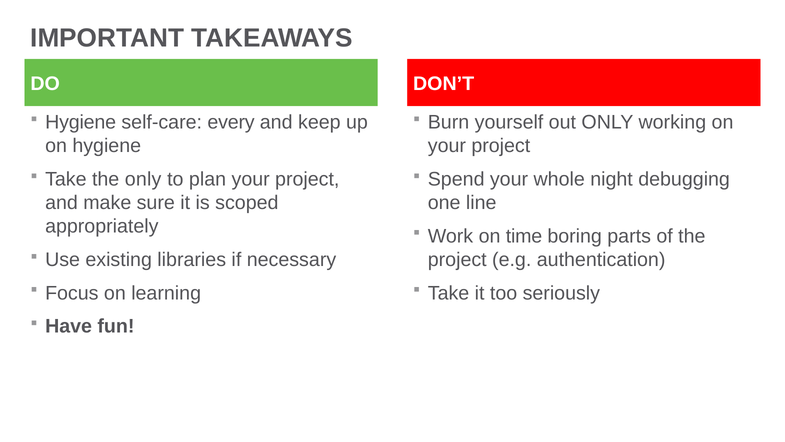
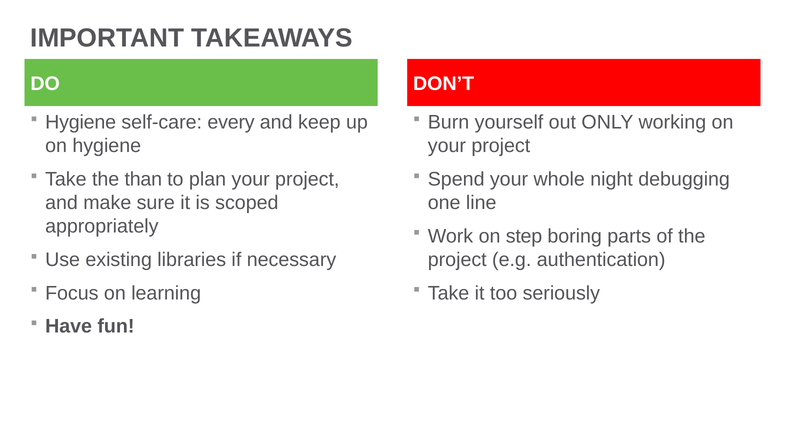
the only: only -> than
time: time -> step
